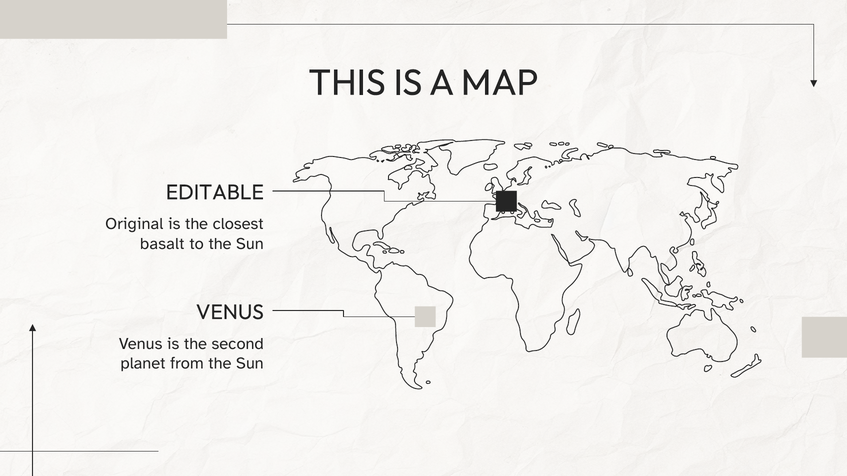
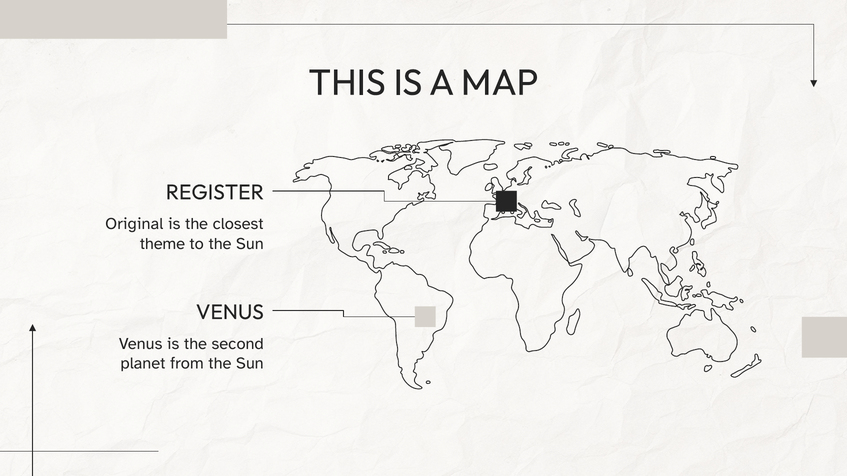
EDITABLE: EDITABLE -> REGISTER
basalt: basalt -> theme
